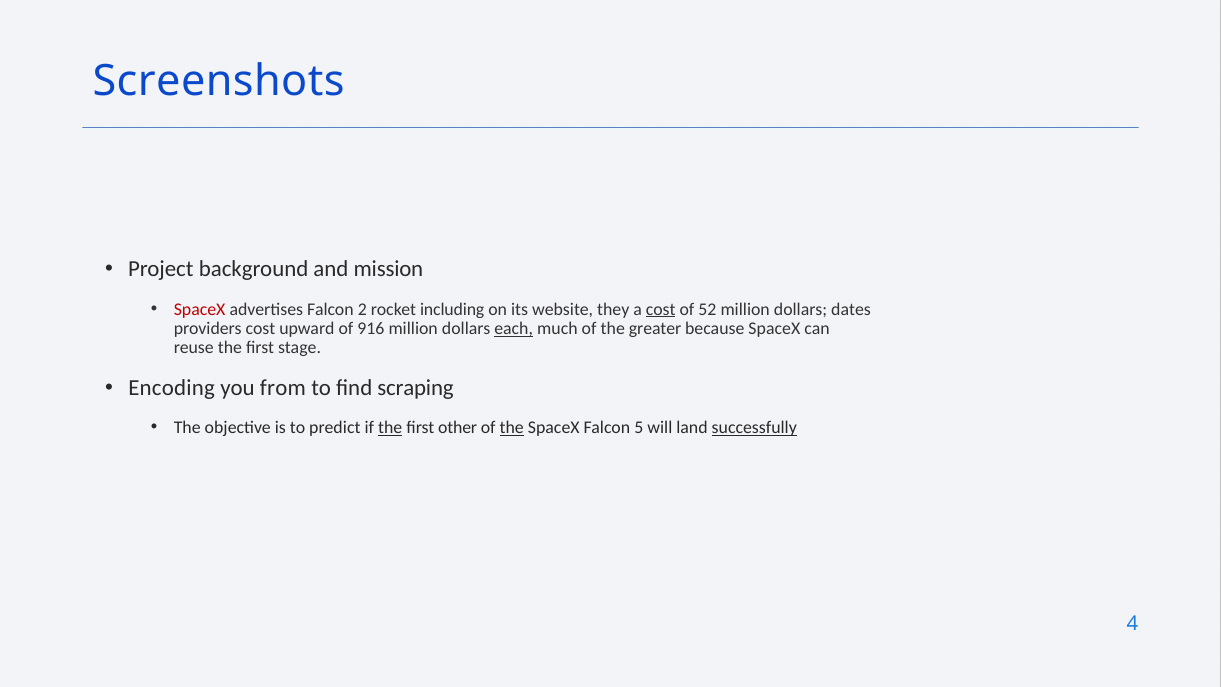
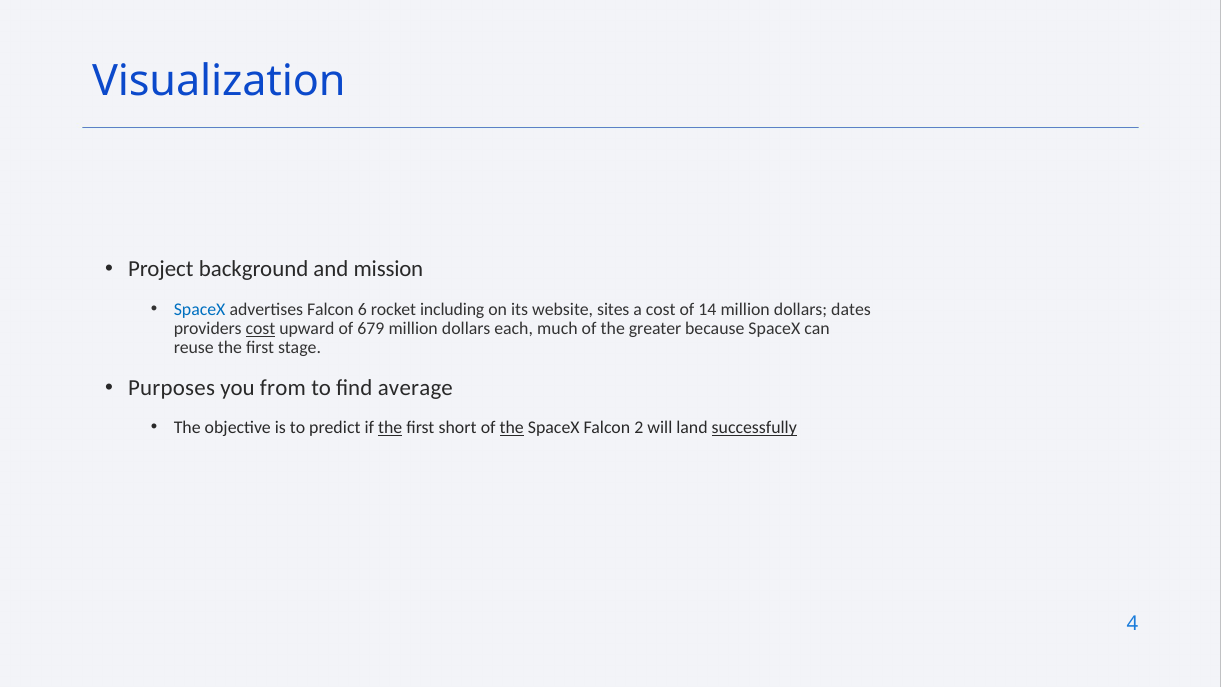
Screenshots: Screenshots -> Visualization
SpaceX at (200, 309) colour: red -> blue
2: 2 -> 6
they: they -> sites
cost at (661, 309) underline: present -> none
52: 52 -> 14
cost at (260, 328) underline: none -> present
916: 916 -> 679
each underline: present -> none
Encoding: Encoding -> Purposes
scraping: scraping -> average
other: other -> short
5: 5 -> 2
